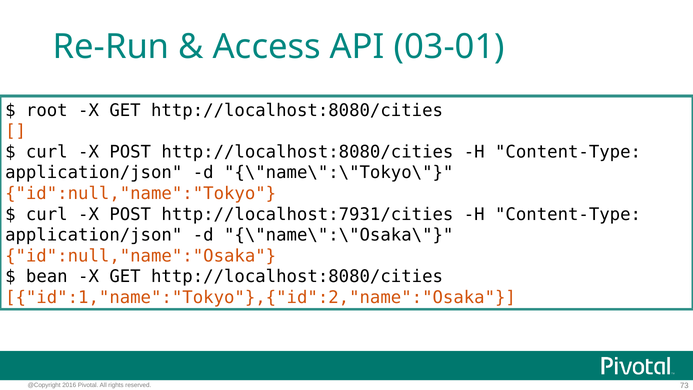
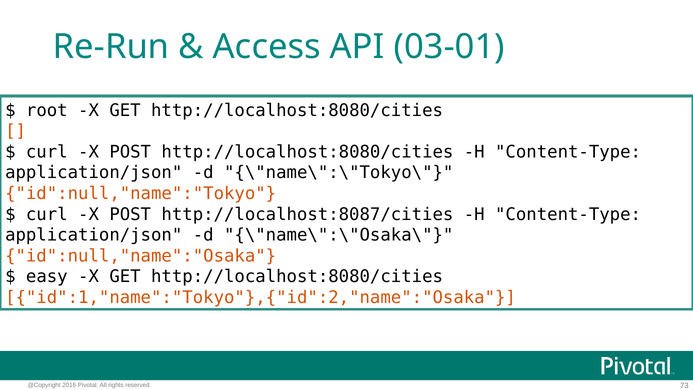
http://localhost:7931/cities: http://localhost:7931/cities -> http://localhost:8087/cities
bean: bean -> easy
